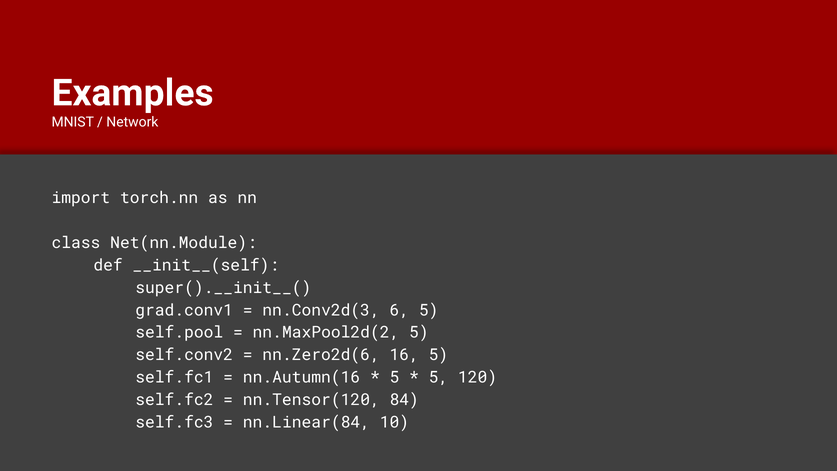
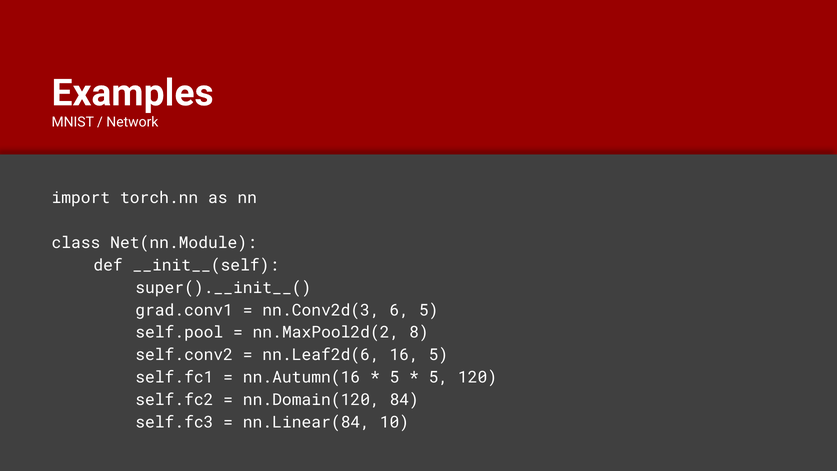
nn.MaxPool2d(2 5: 5 -> 8
nn.Zero2d(6: nn.Zero2d(6 -> nn.Leaf2d(6
nn.Tensor(120: nn.Tensor(120 -> nn.Domain(120
